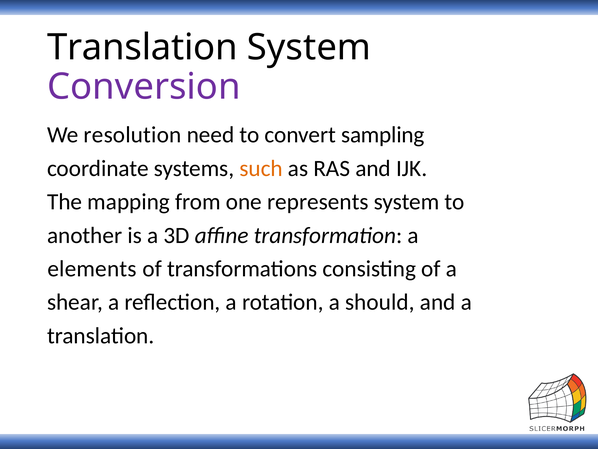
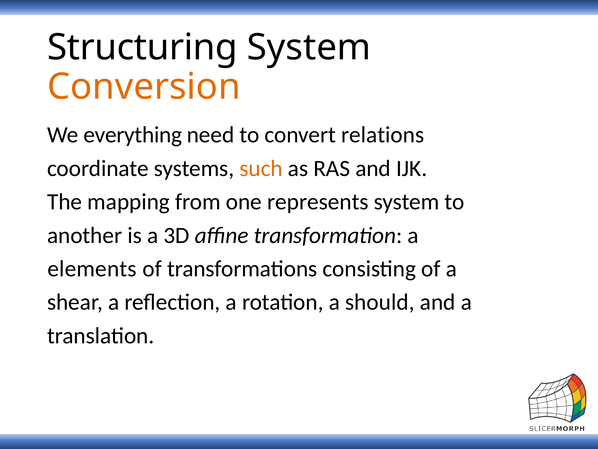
Translation at (142, 47): Translation -> Structuring
Conversion colour: purple -> orange
resolution: resolution -> everything
sampling: sampling -> relations
